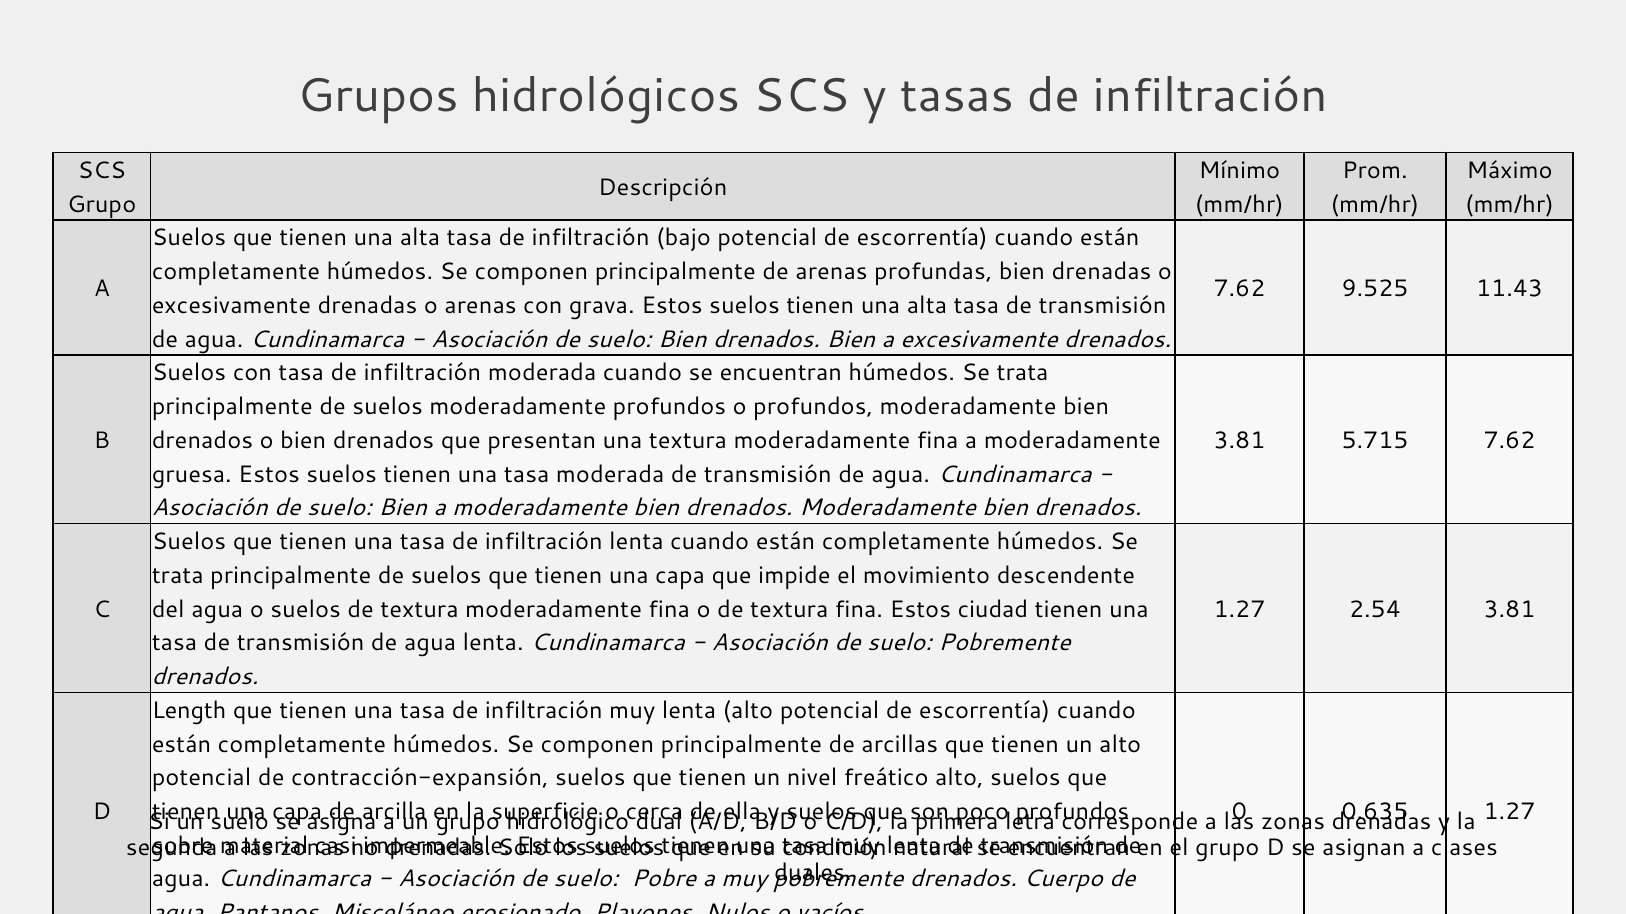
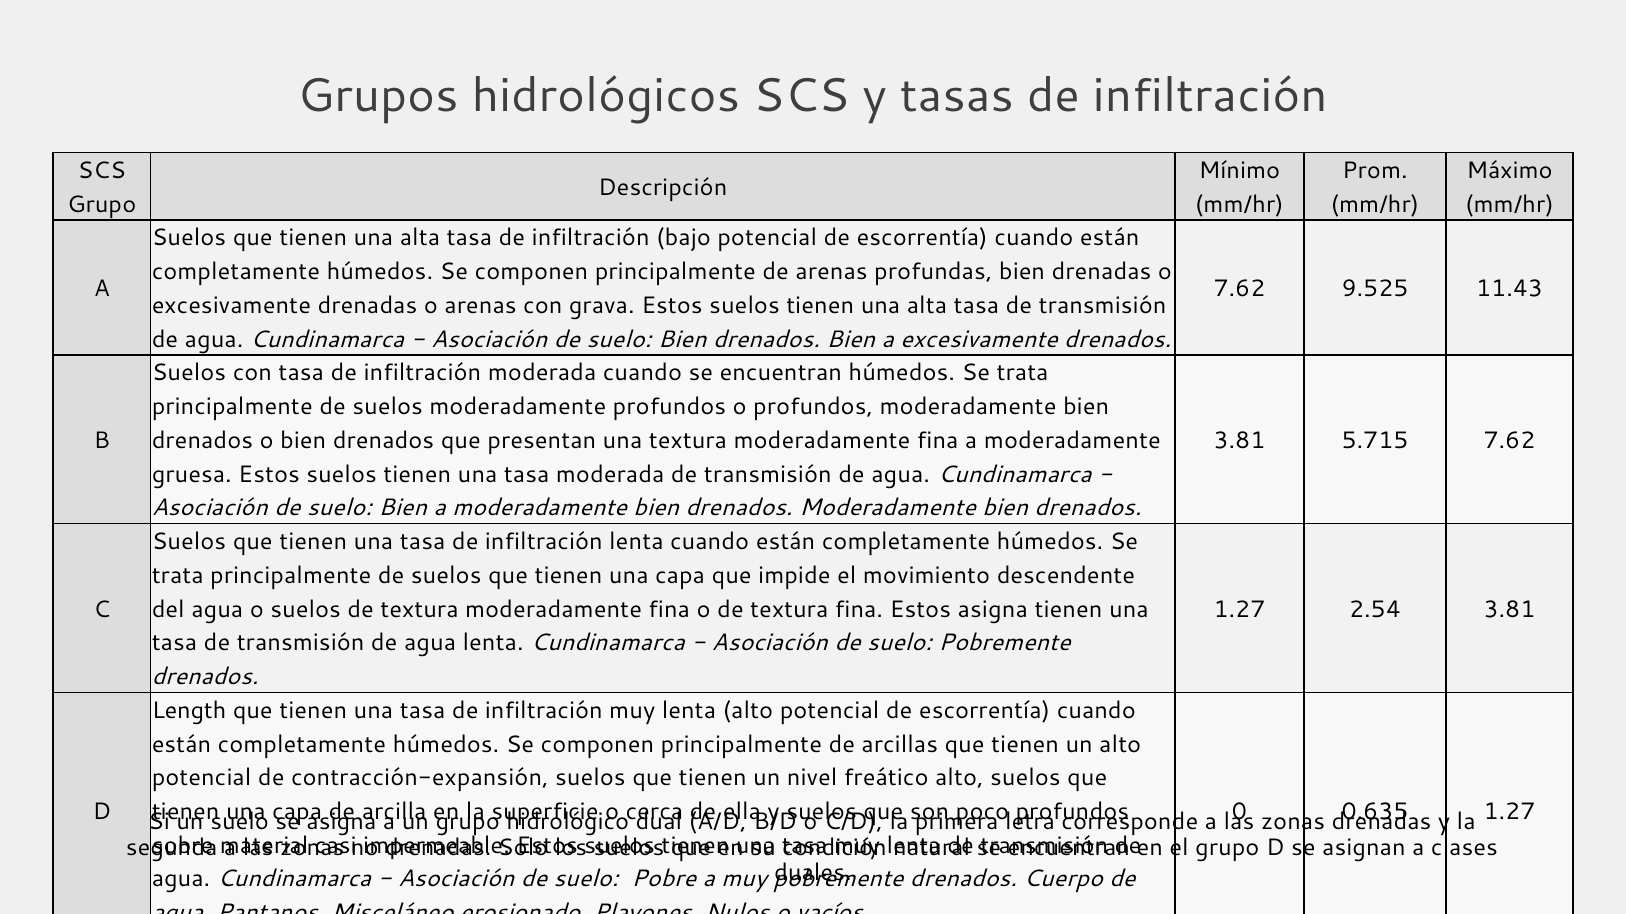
Estos ciudad: ciudad -> asigna
